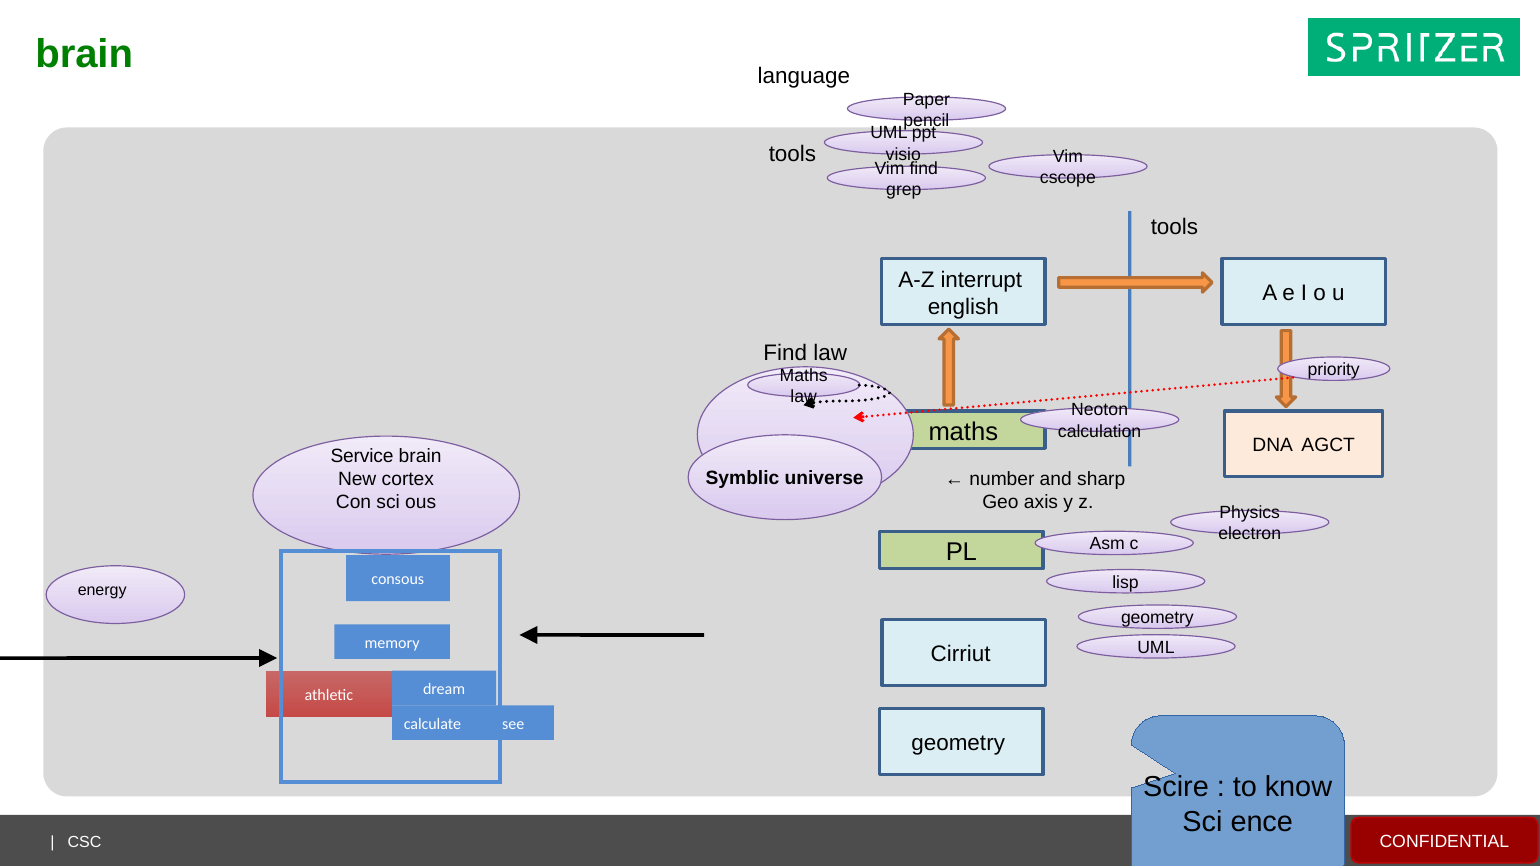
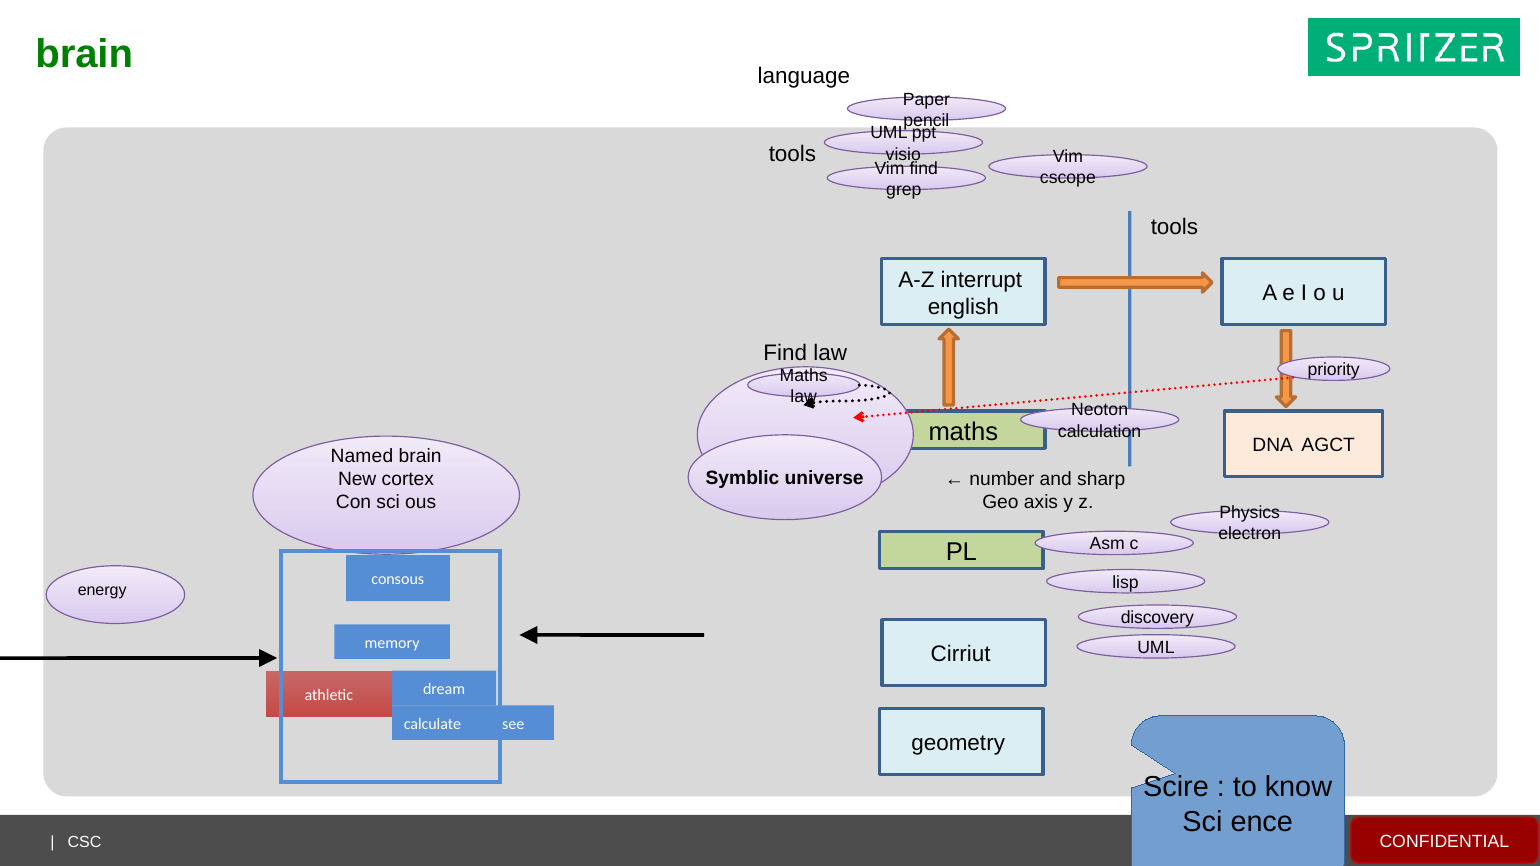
Service: Service -> Named
geometry at (1157, 618): geometry -> discovery
